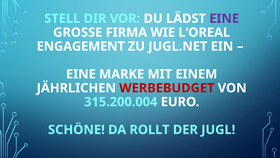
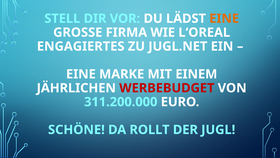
EINE at (224, 19) colour: purple -> orange
ENGAGEMENT: ENGAGEMENT -> ENGAGIERTES
315.200.004: 315.200.004 -> 311.200.000
